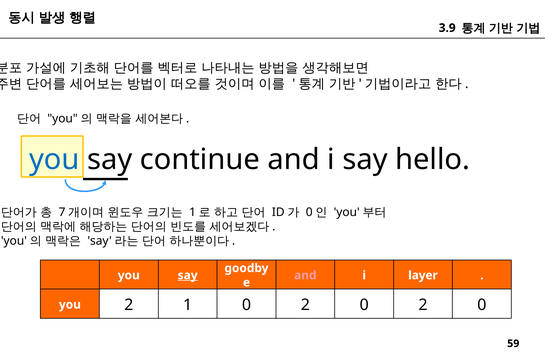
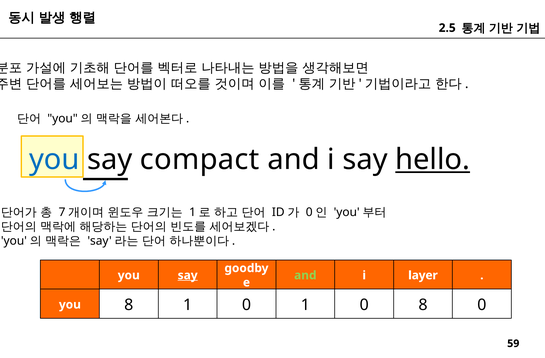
3.9: 3.9 -> 2.5
continue: continue -> compact
hello underline: none -> present
and at (305, 275) colour: pink -> light green
you 2: 2 -> 8
1 0 2: 2 -> 1
2 at (423, 305): 2 -> 8
